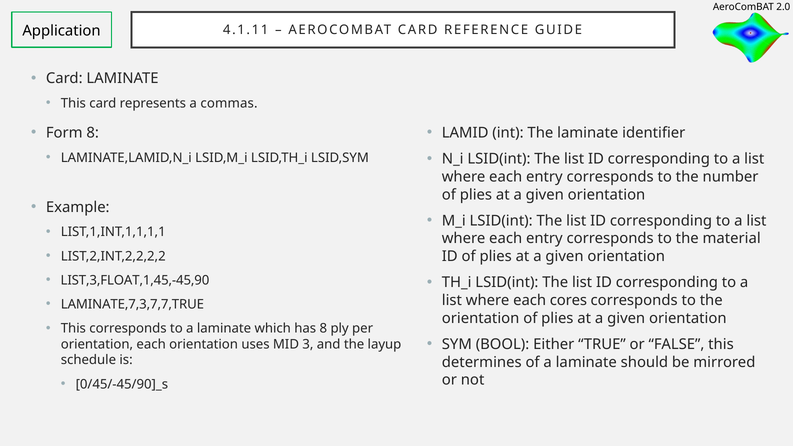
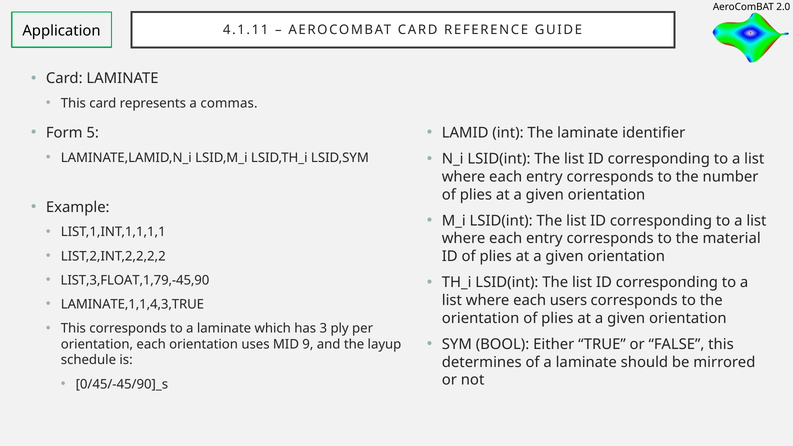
Form 8: 8 -> 5
LIST,3,FLOAT,1,45,-45,90: LIST,3,FLOAT,1,45,-45,90 -> LIST,3,FLOAT,1,79,-45,90
cores: cores -> users
LAMINATE,7,3,7,7,TRUE: LAMINATE,7,3,7,7,TRUE -> LAMINATE,1,1,4,3,TRUE
has 8: 8 -> 3
3: 3 -> 9
